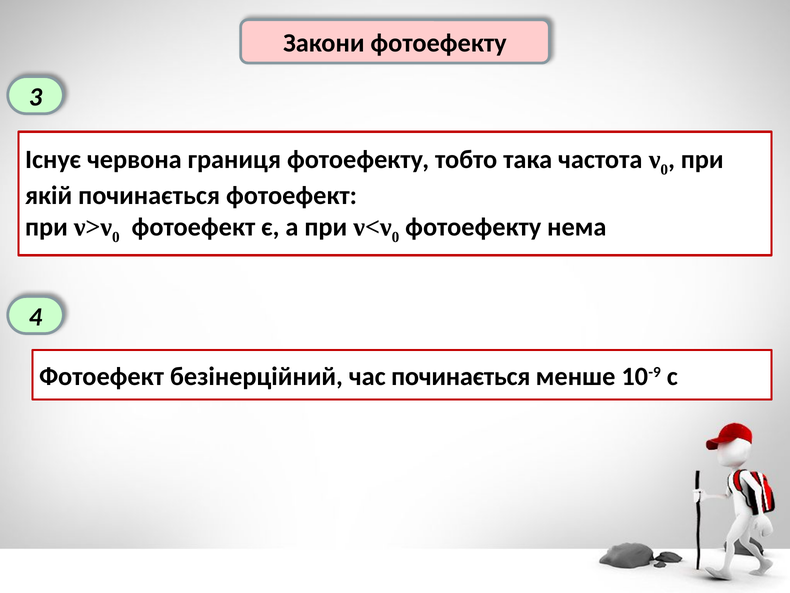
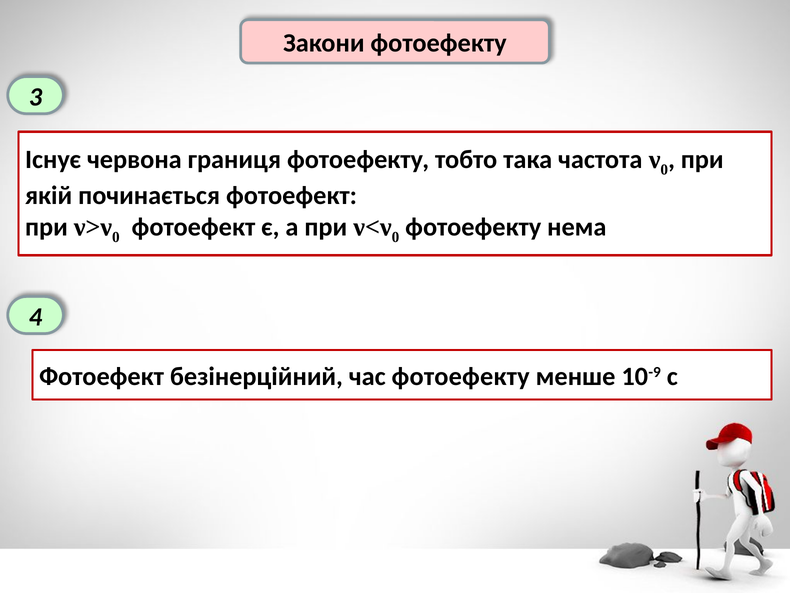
час починається: починається -> фотоефекту
